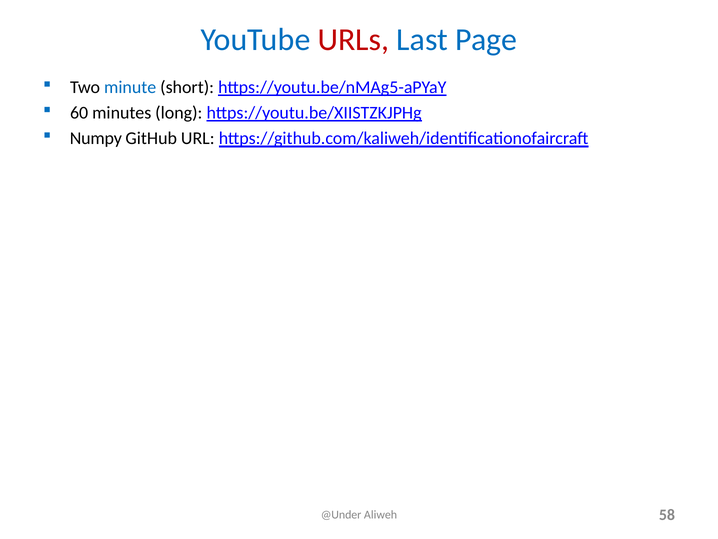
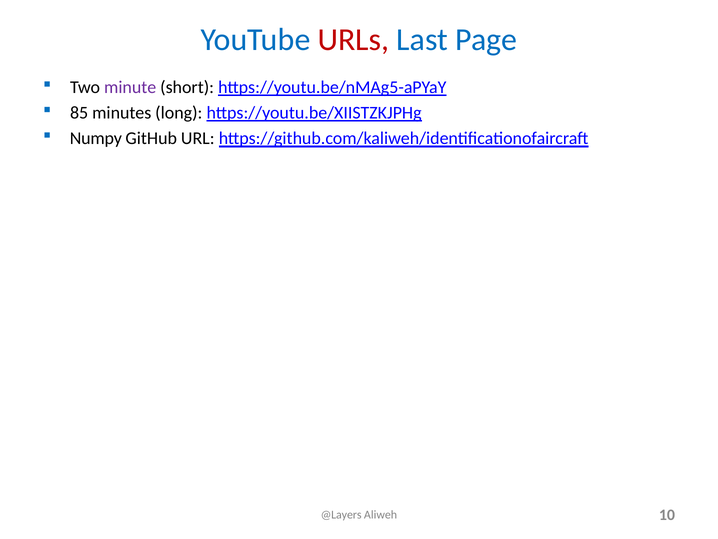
minute colour: blue -> purple
60: 60 -> 85
@Under: @Under -> @Layers
58: 58 -> 10
